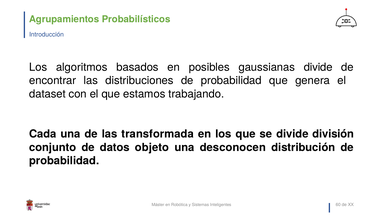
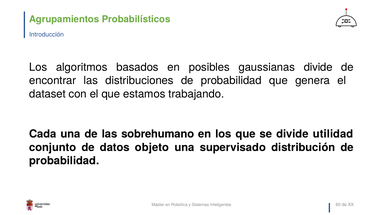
transformada: transformada -> sobrehumano
división: división -> utilidad
desconocen: desconocen -> supervisado
